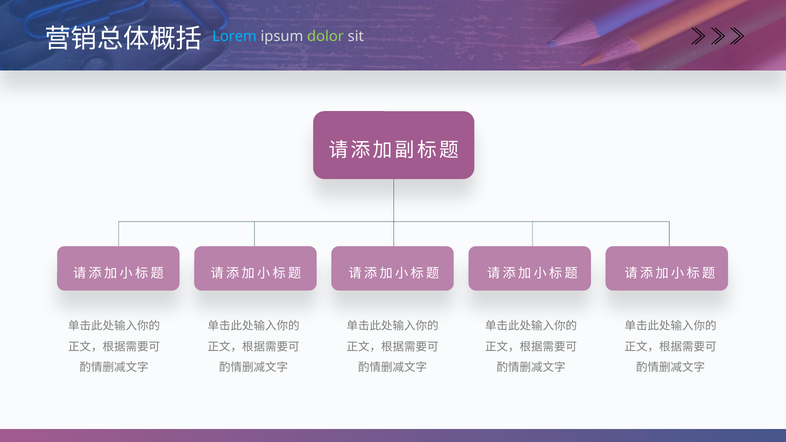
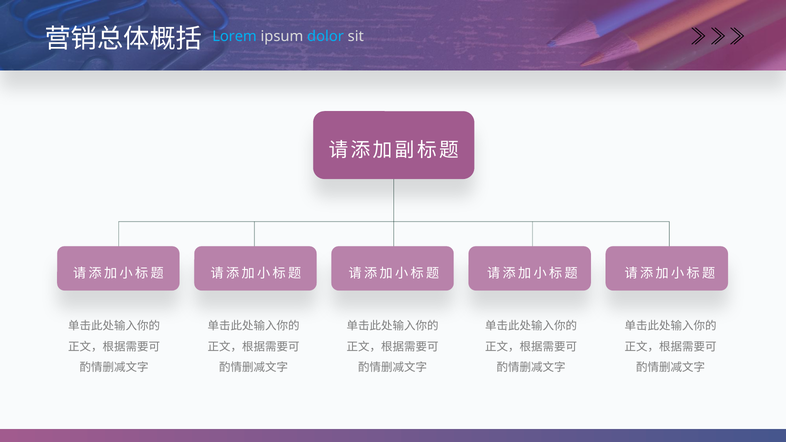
dolor colour: light green -> light blue
